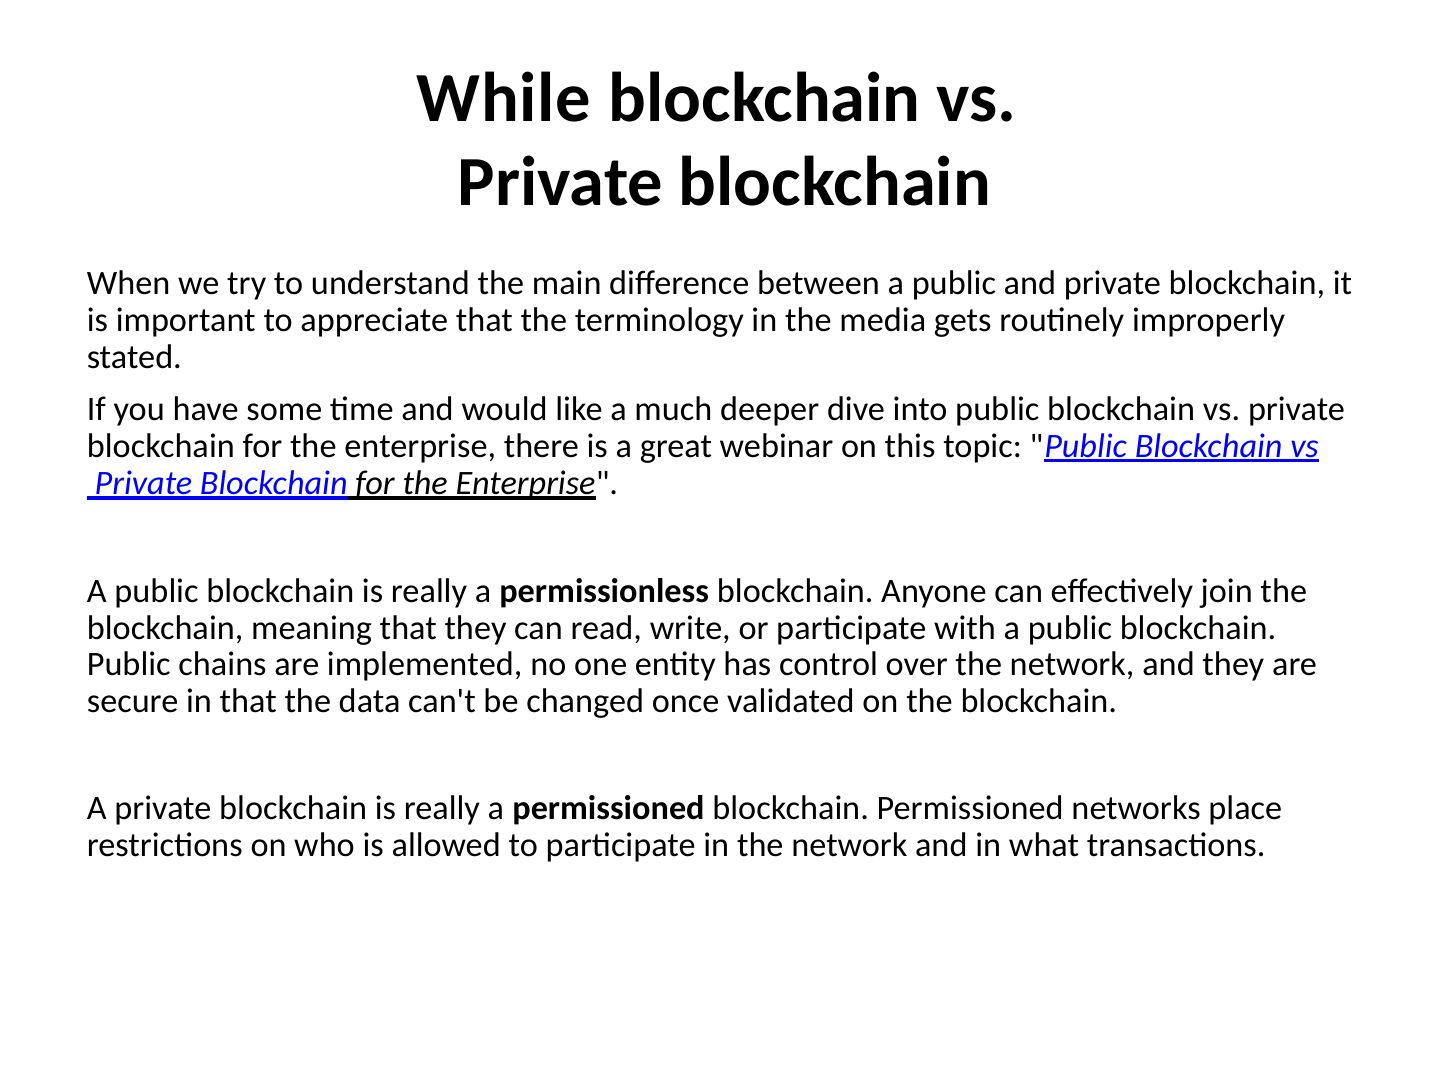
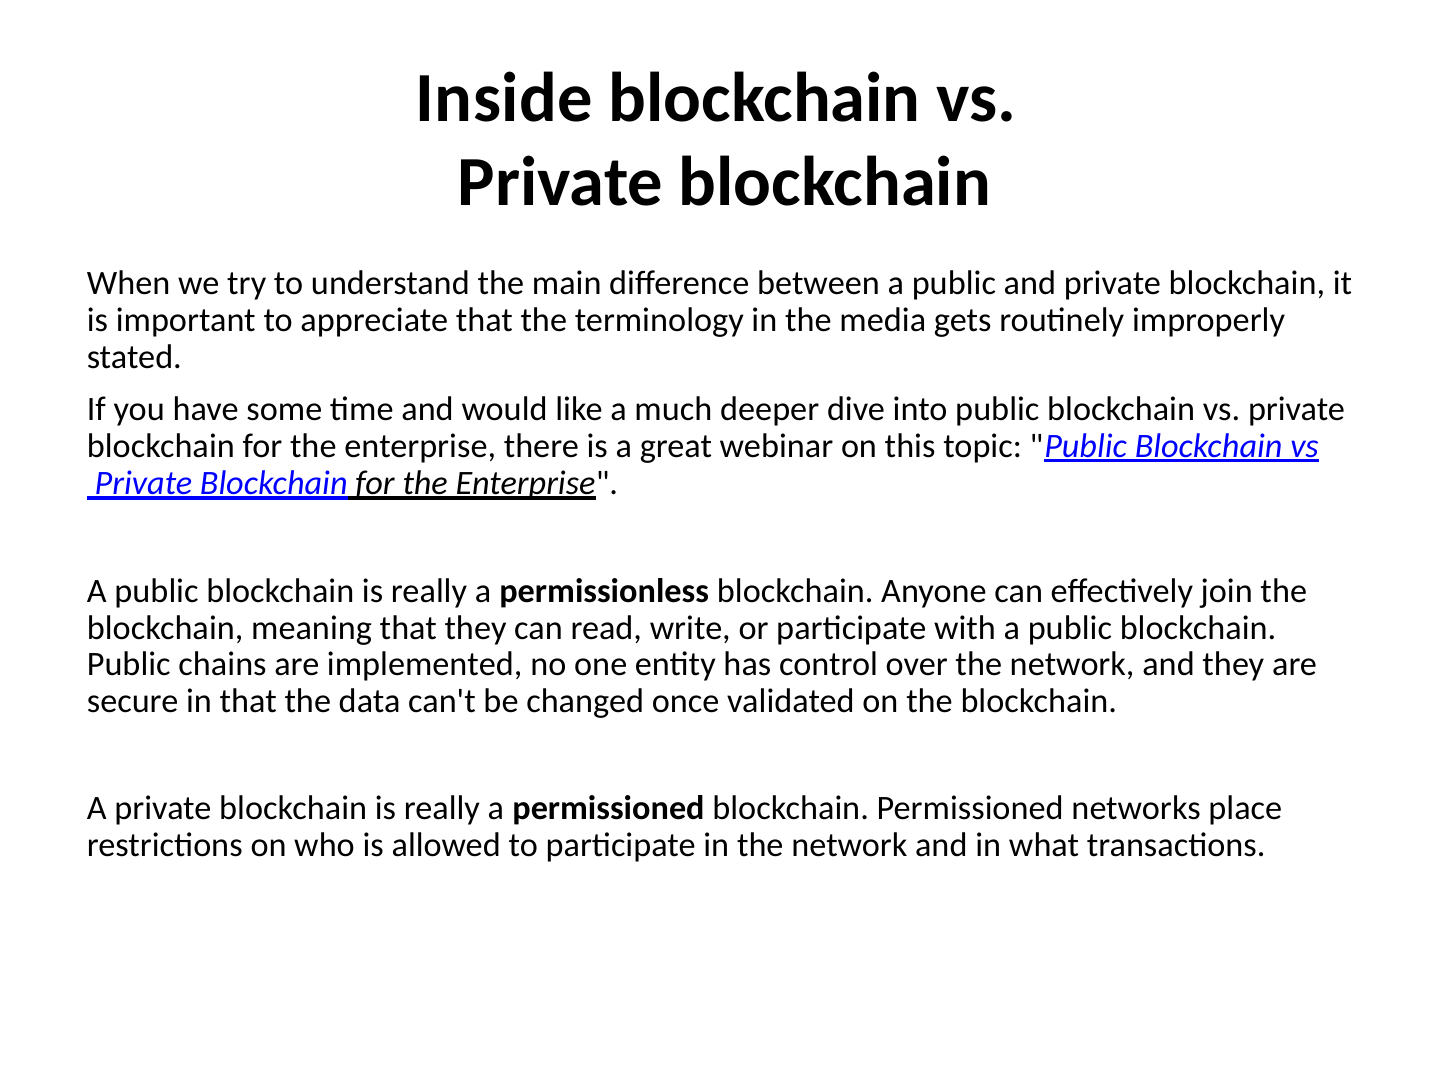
While: While -> Inside
